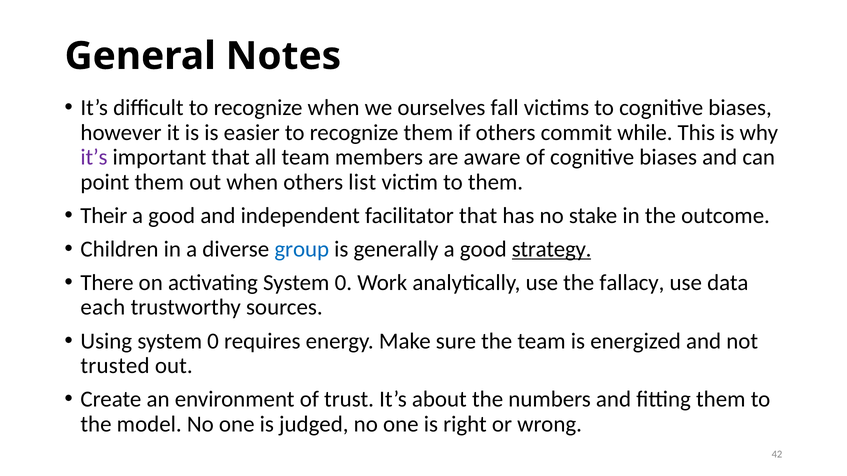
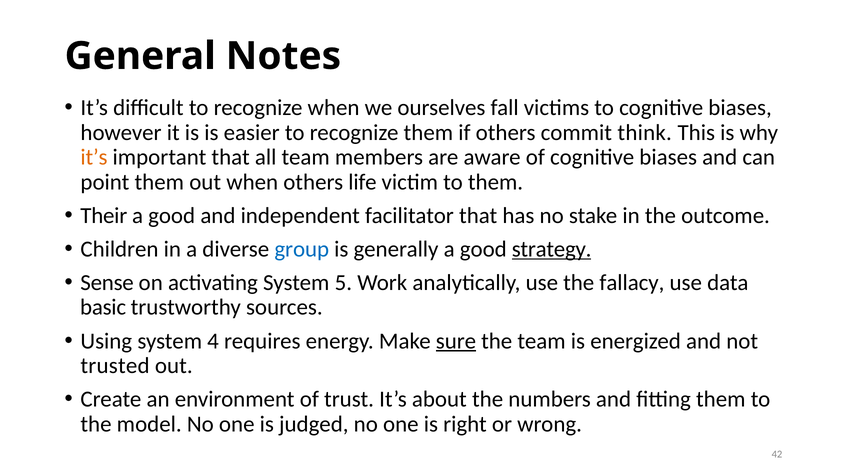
while: while -> think
it’s at (94, 157) colour: purple -> orange
list: list -> life
There: There -> Sense
activating System 0: 0 -> 5
each: each -> basic
Using system 0: 0 -> 4
sure underline: none -> present
